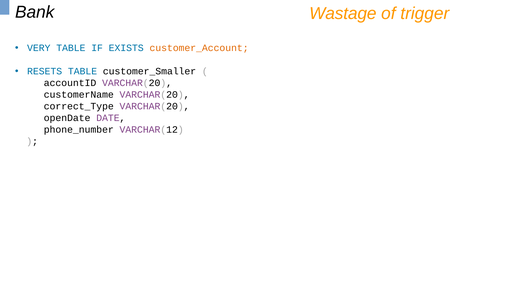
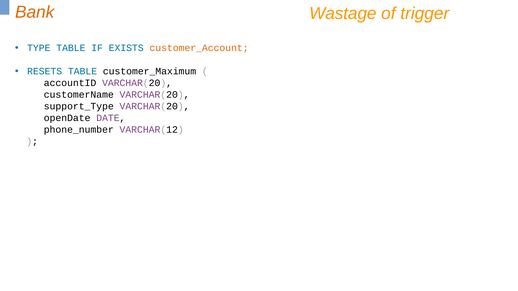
Bank colour: black -> orange
VERY: VERY -> TYPE
customer_Smaller: customer_Smaller -> customer_Maximum
correct_Type: correct_Type -> support_Type
